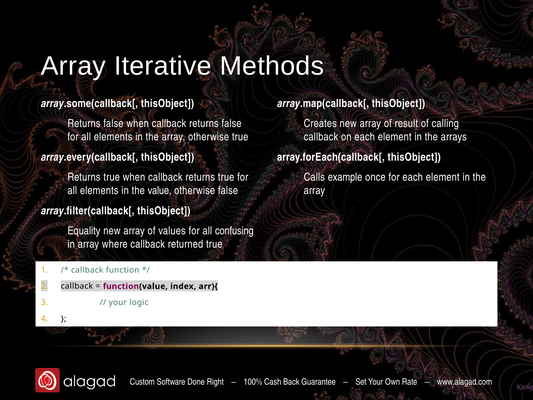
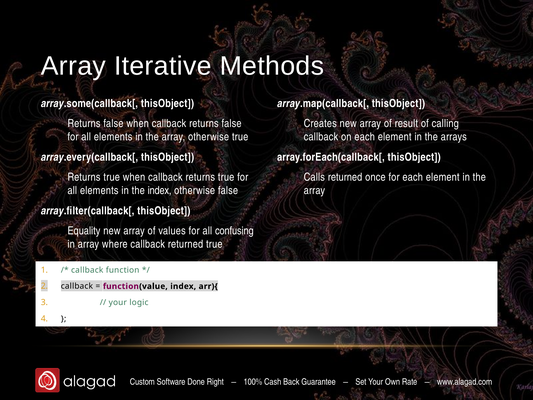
Calls example: example -> returned
the value: value -> index
